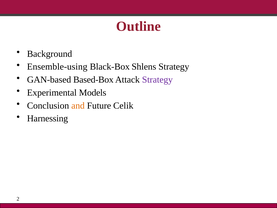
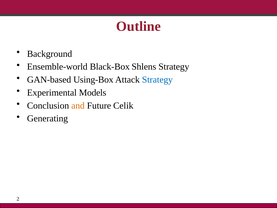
Ensemble-using: Ensemble-using -> Ensemble-world
Based-Box: Based-Box -> Using-Box
Strategy at (157, 80) colour: purple -> blue
Harnessing: Harnessing -> Generating
